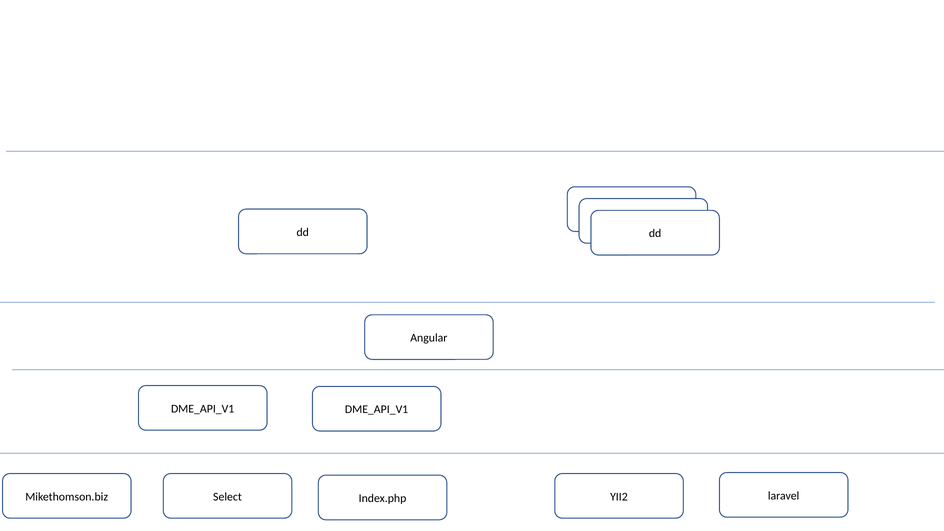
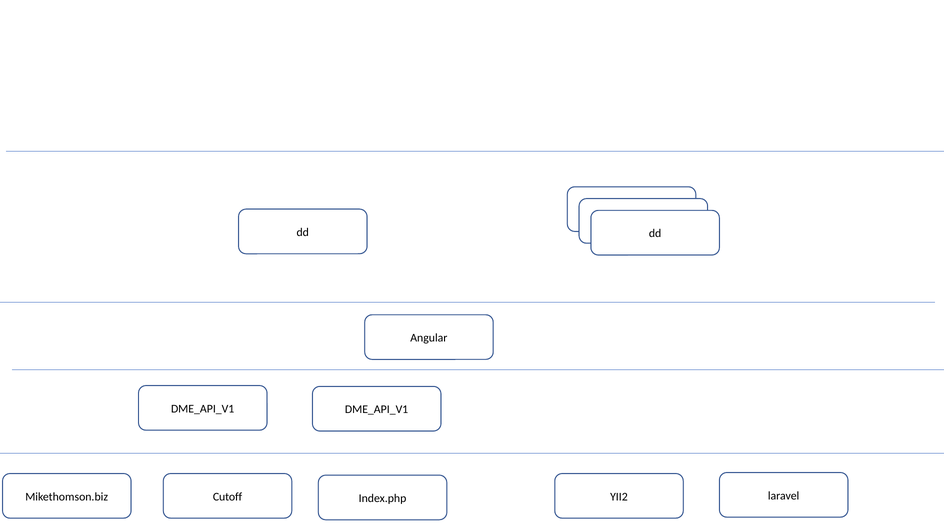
Select: Select -> Cutoff
